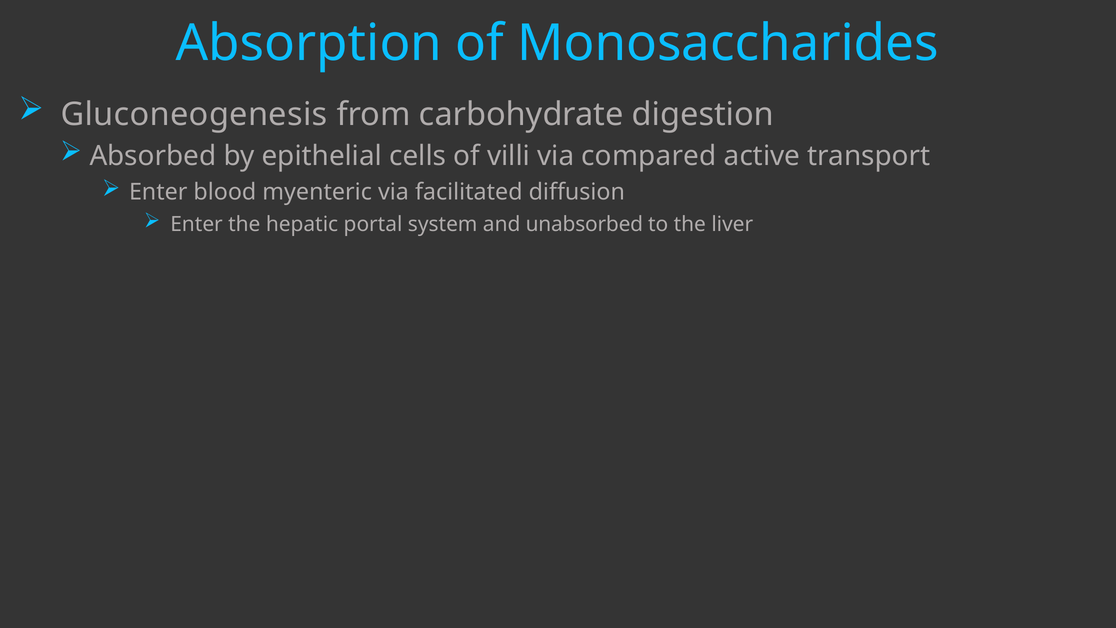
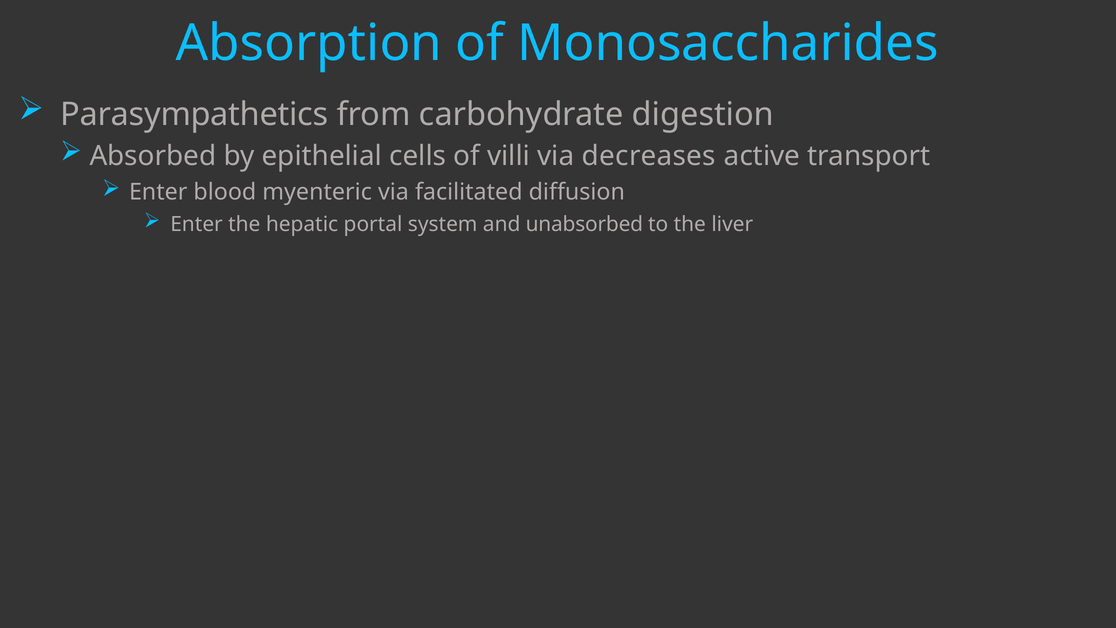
Gluconeogenesis: Gluconeogenesis -> Parasympathetics
compared: compared -> decreases
